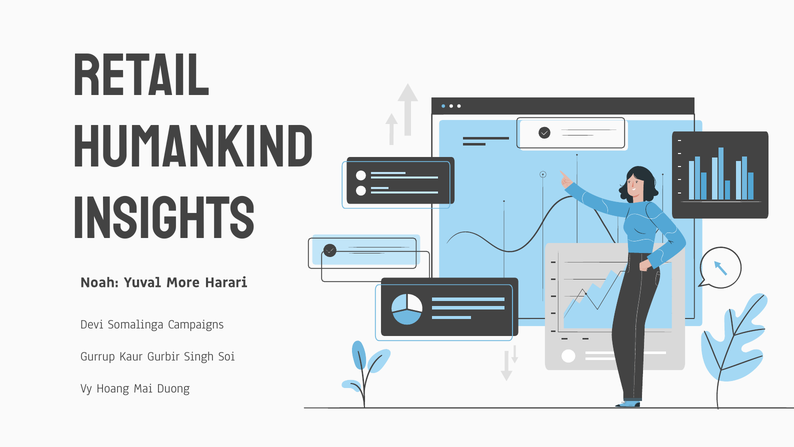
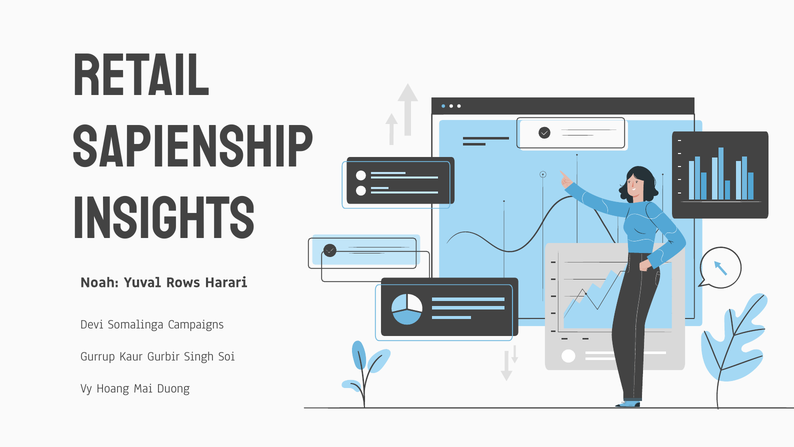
Humankind: Humankind -> Sapienship
More: More -> Rows
